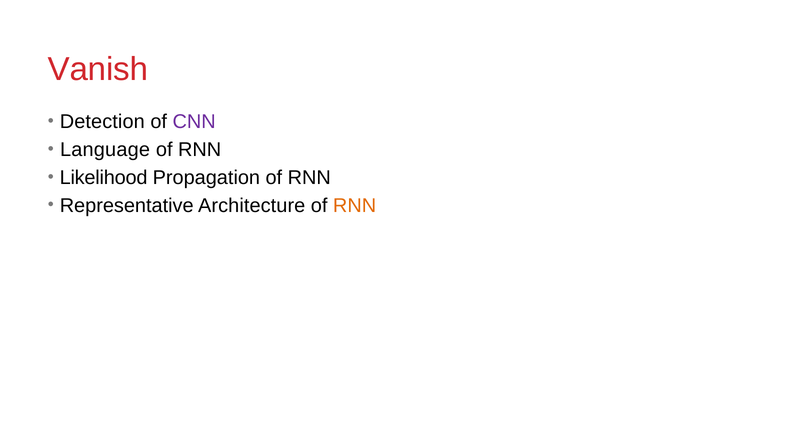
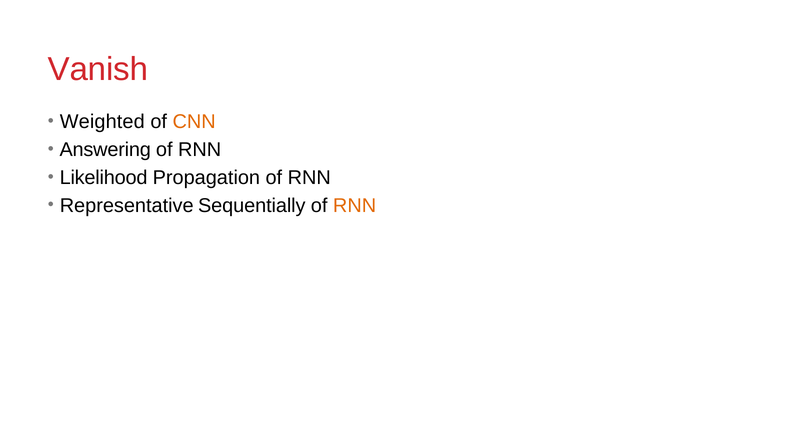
Detection: Detection -> Weighted
CNN colour: purple -> orange
Language: Language -> Answering
Architecture: Architecture -> Sequentially
